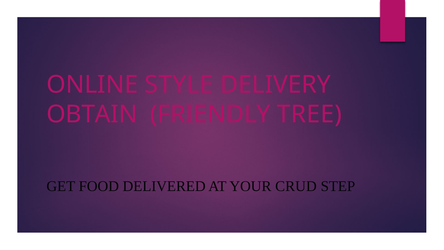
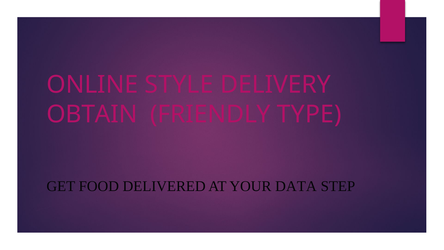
TREE: TREE -> TYPE
CRUD: CRUD -> DATA
